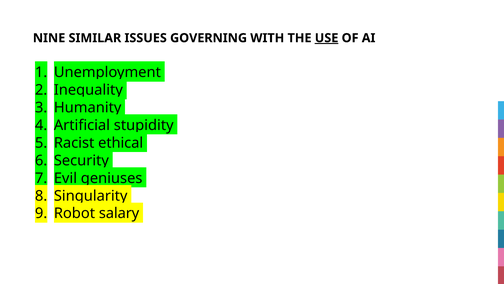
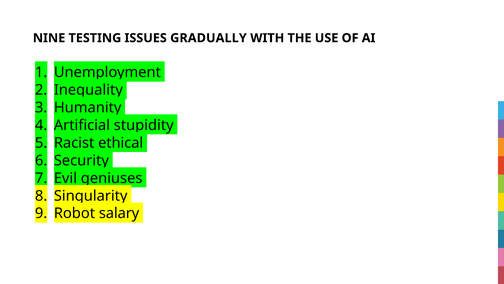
SIMILAR: SIMILAR -> TESTING
GOVERNING: GOVERNING -> GRADUALLY
USE underline: present -> none
